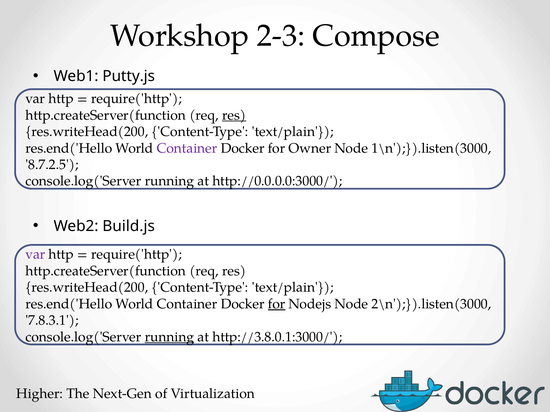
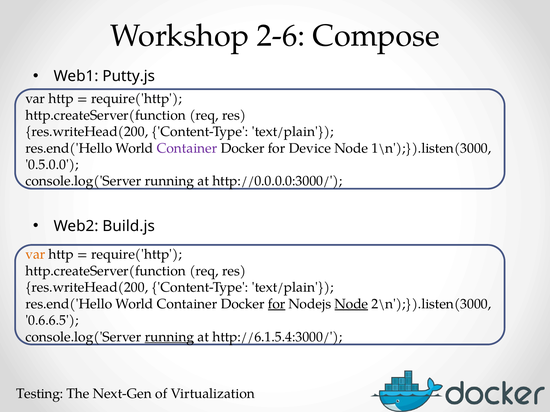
2-3: 2-3 -> 2-6
res at (234, 115) underline: present -> none
Owner: Owner -> Device
8.7.2.5: 8.7.2.5 -> 0.5.0.0
var at (35, 255) colour: purple -> orange
Node at (351, 304) underline: none -> present
7.8.3.1: 7.8.3.1 -> 0.6.6.5
http://3.8.0.1:3000/: http://3.8.0.1:3000/ -> http://6.1.5.4:3000/
Higher: Higher -> Testing
